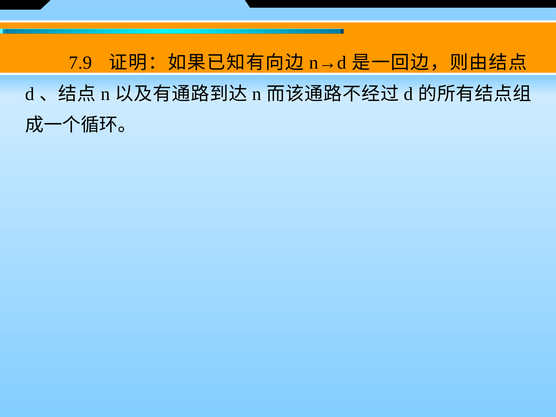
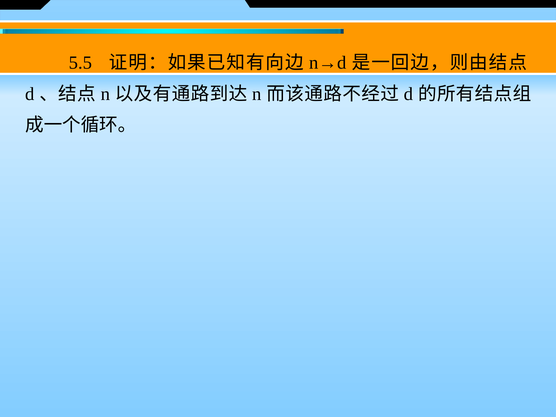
7.9: 7.9 -> 5.5
